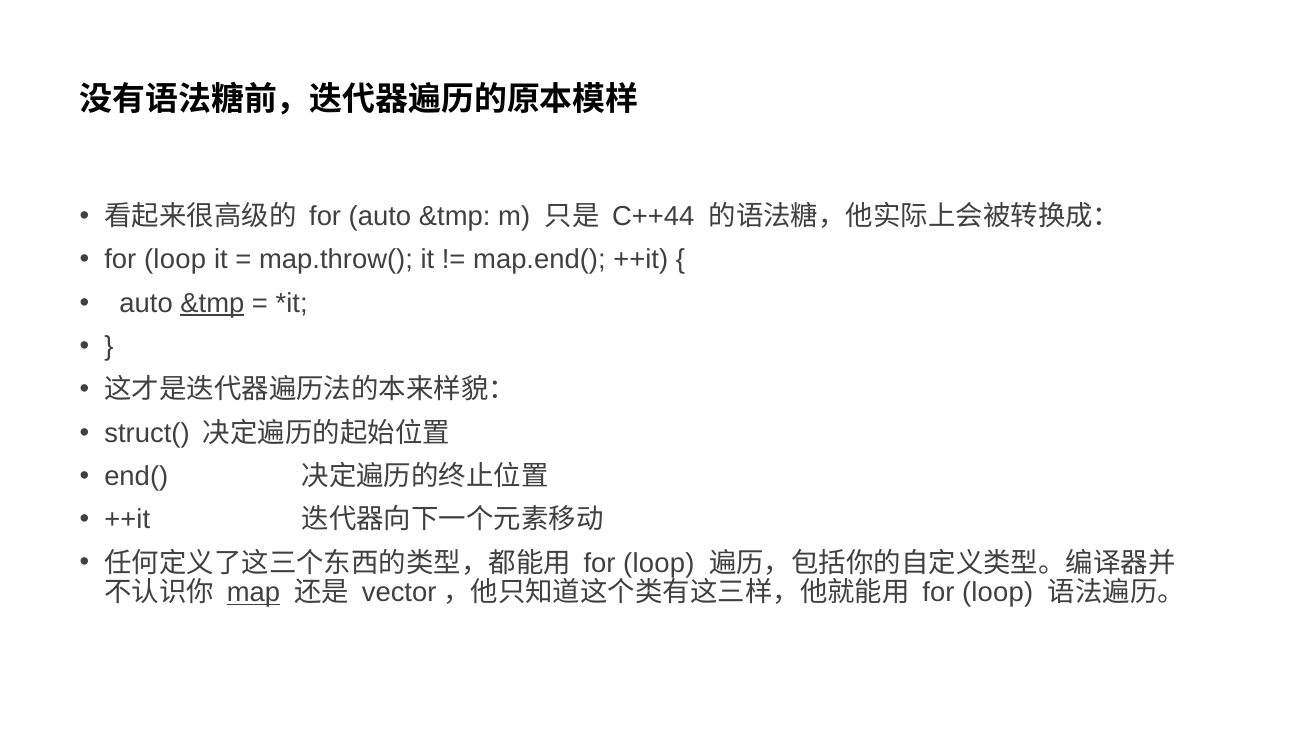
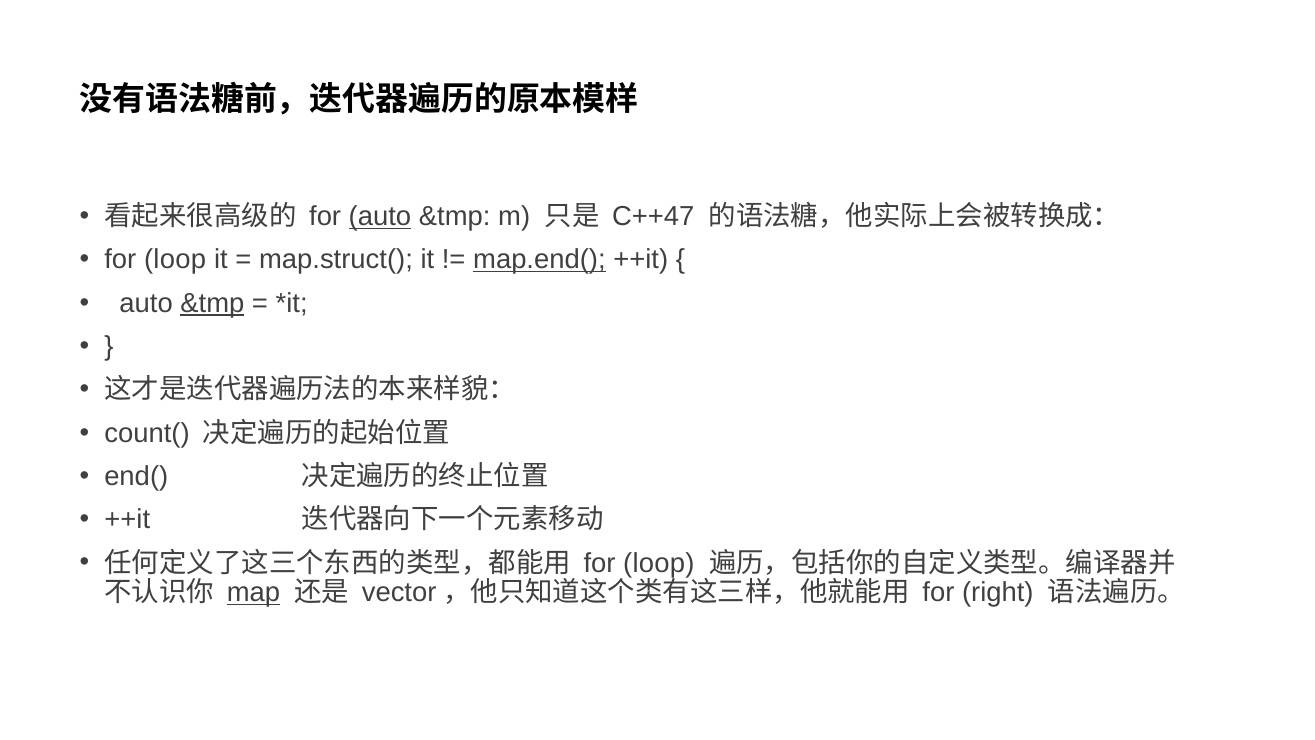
auto at (380, 216) underline: none -> present
C++44: C++44 -> C++47
map.throw(: map.throw( -> map.struct(
map.end( underline: none -> present
struct(: struct( -> count(
loop at (998, 592): loop -> right
